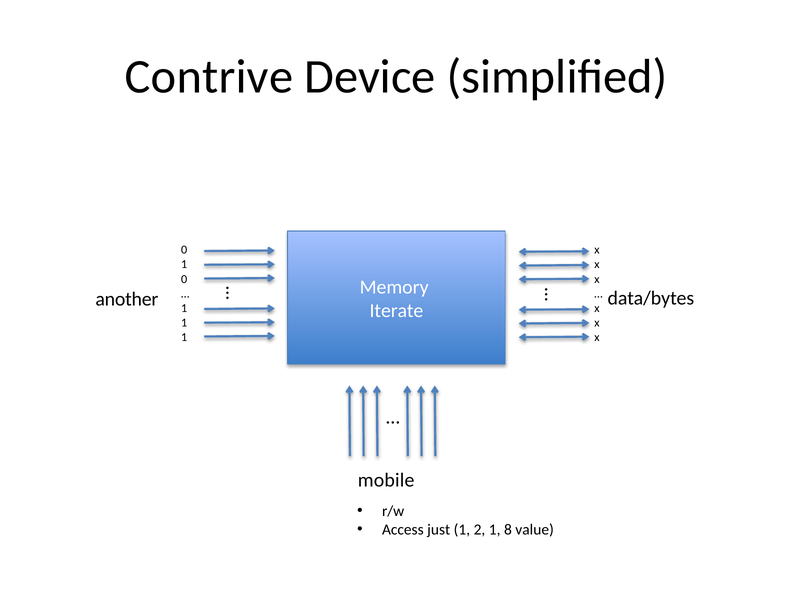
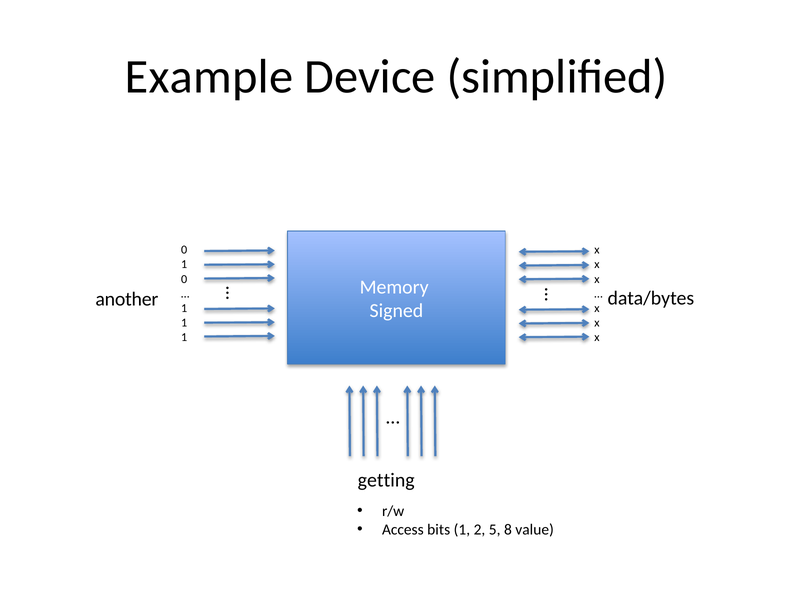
Contrive: Contrive -> Example
Iterate: Iterate -> Signed
mobile: mobile -> getting
just: just -> bits
2 1: 1 -> 5
